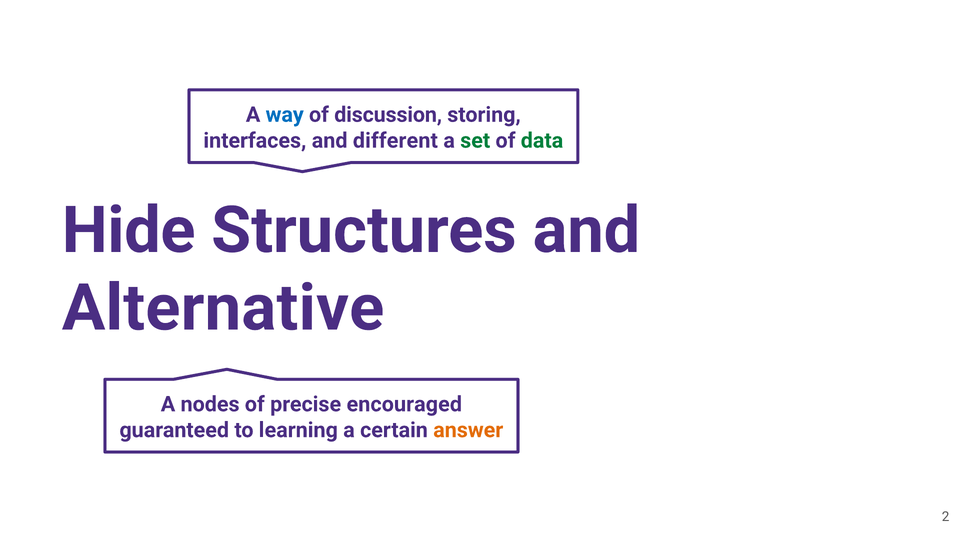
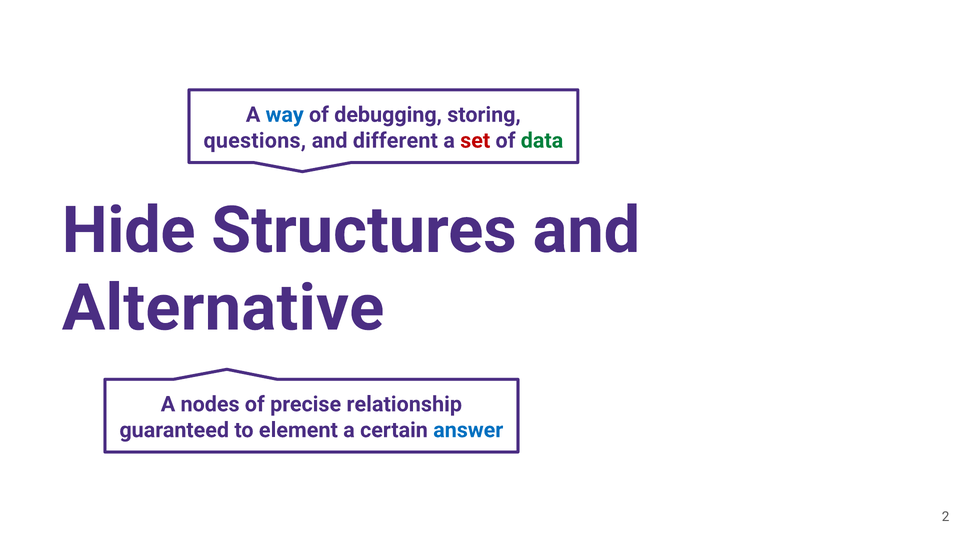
discussion: discussion -> debugging
interfaces: interfaces -> questions
set colour: green -> red
encouraged: encouraged -> relationship
learning: learning -> element
answer colour: orange -> blue
